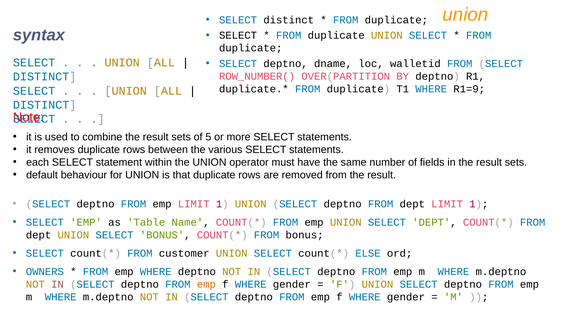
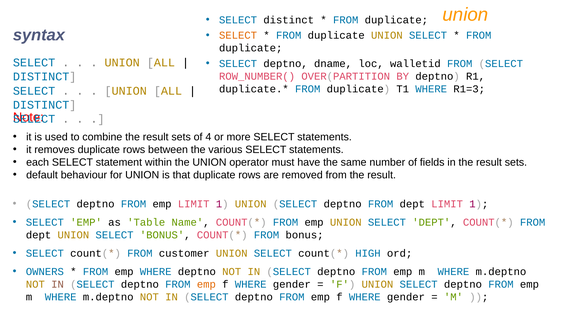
SELECT at (238, 35) colour: black -> orange
R1=9: R1=9 -> R1=3
5: 5 -> 4
ELSE: ELSE -> HIGH
